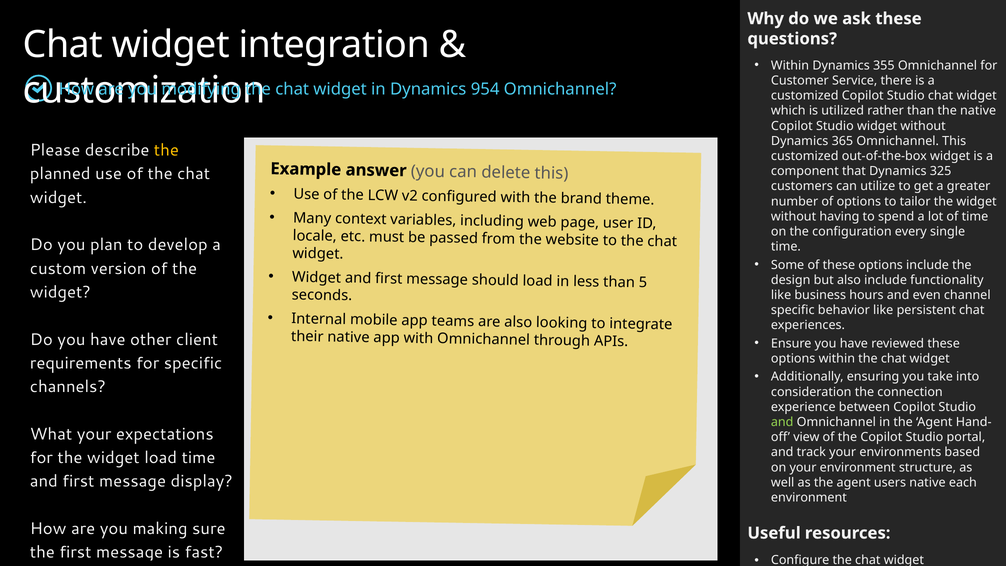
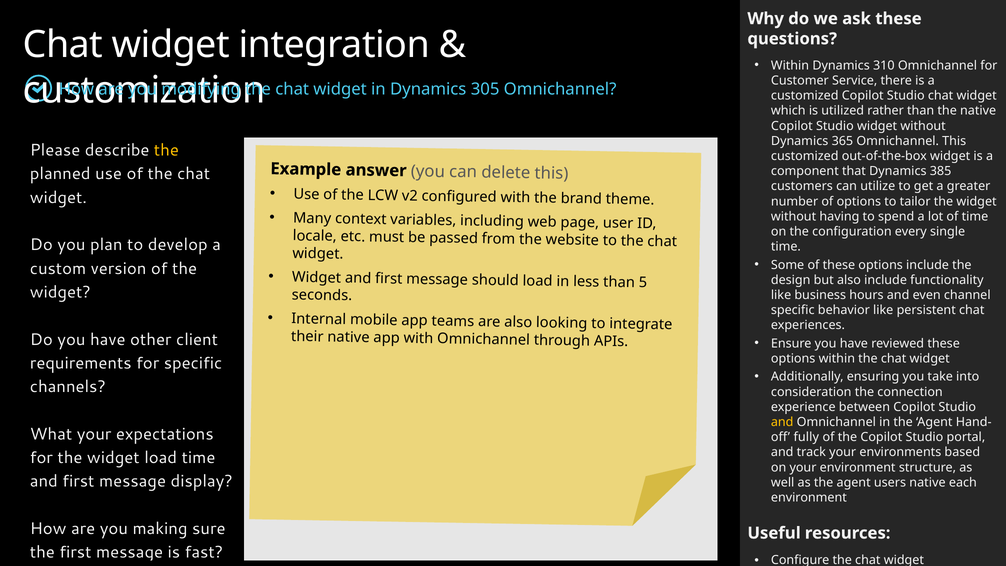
355: 355 -> 310
954: 954 -> 305
325: 325 -> 385
and at (782, 422) colour: light green -> yellow
view: view -> fully
